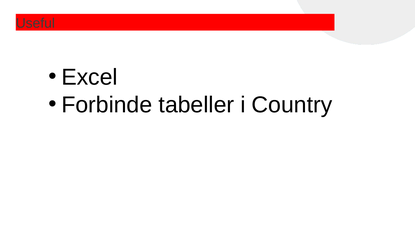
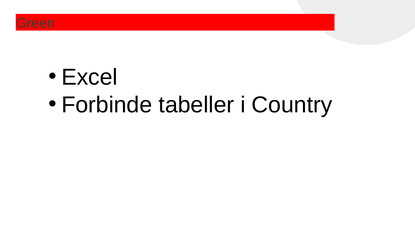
Useful: Useful -> Green
